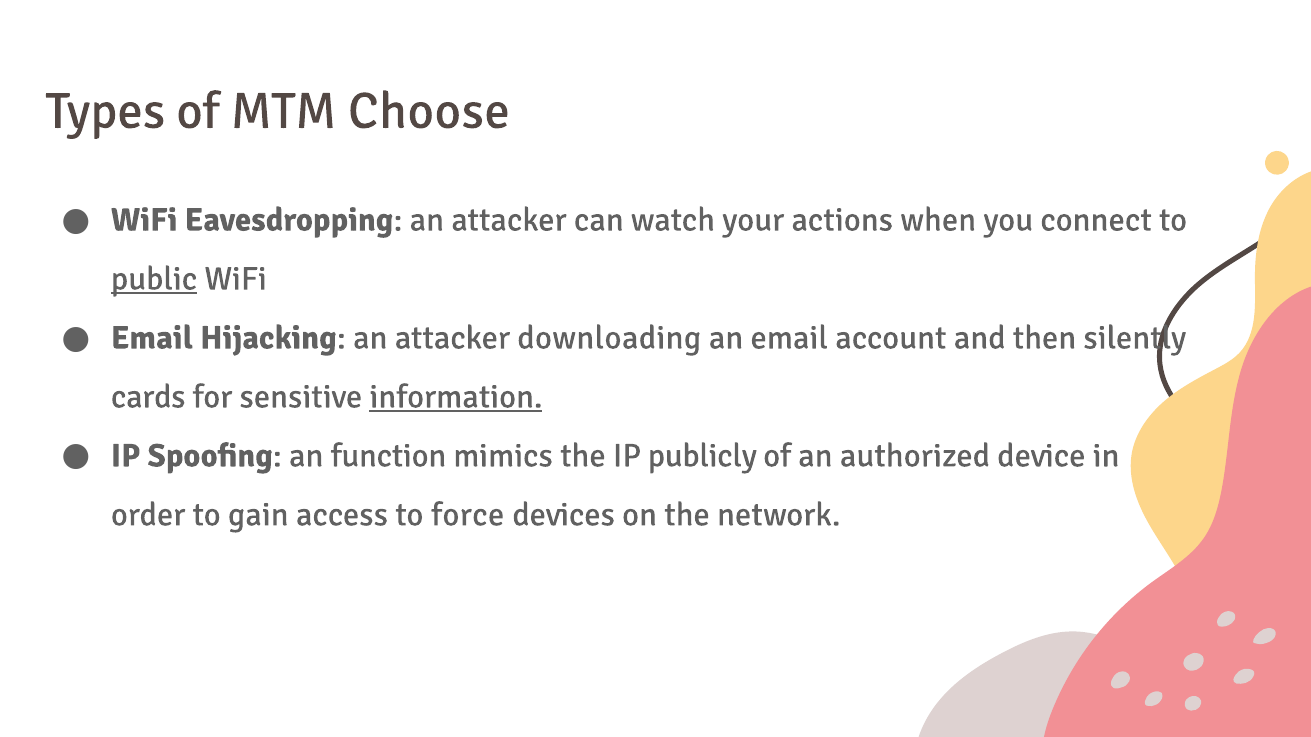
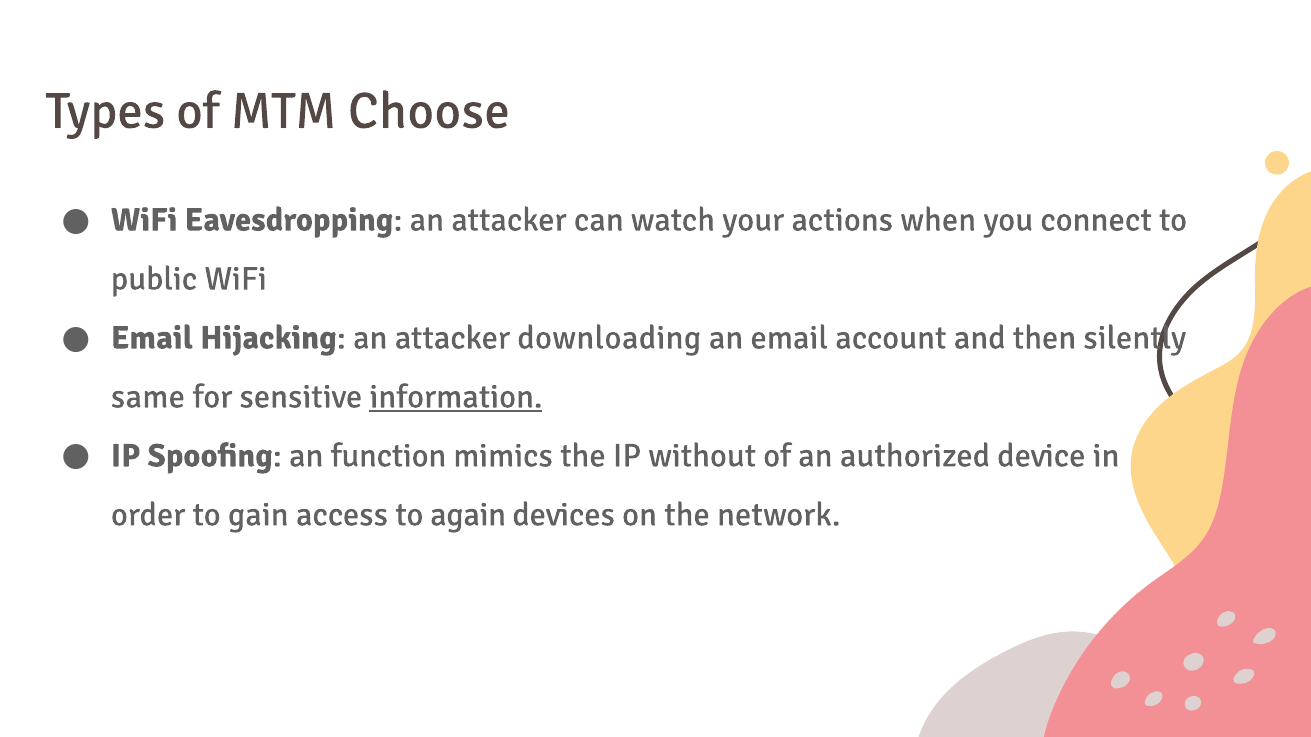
public underline: present -> none
cards: cards -> same
publicly: publicly -> without
force: force -> again
